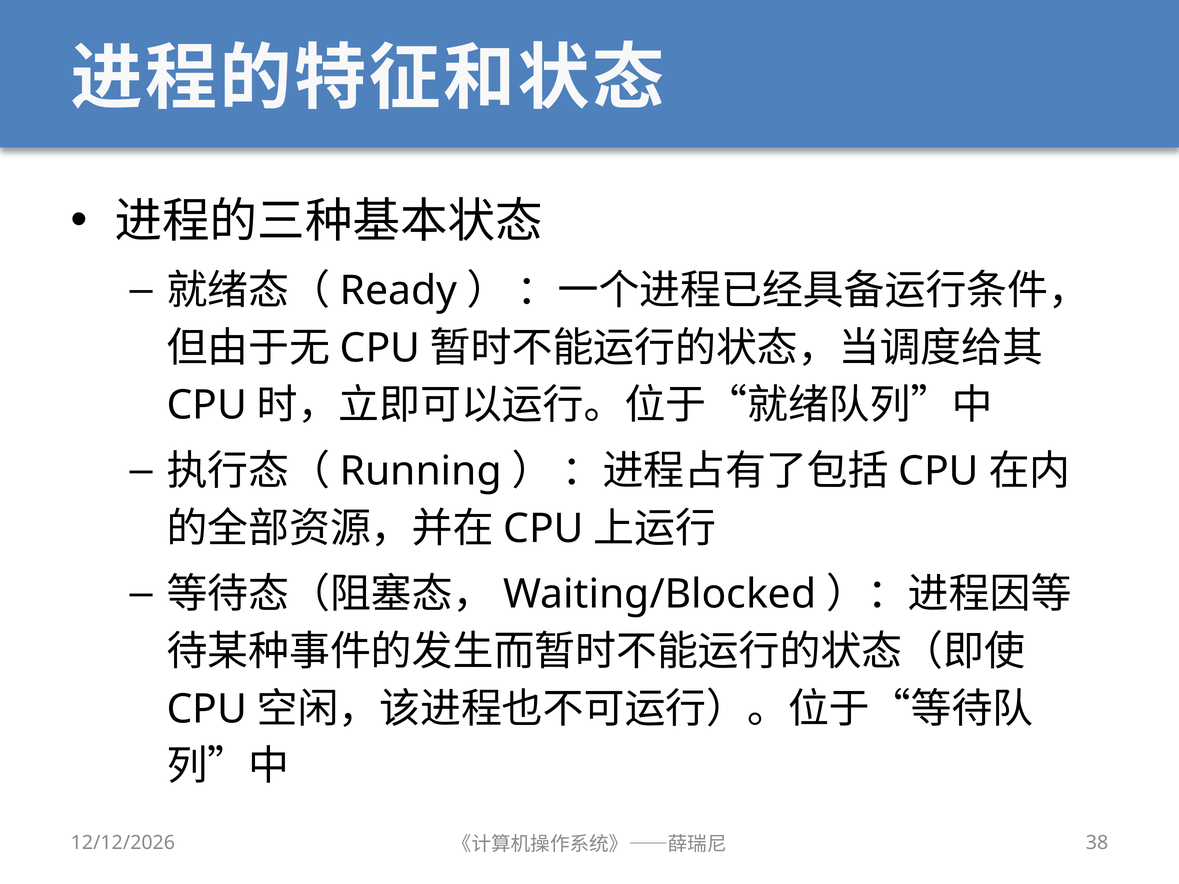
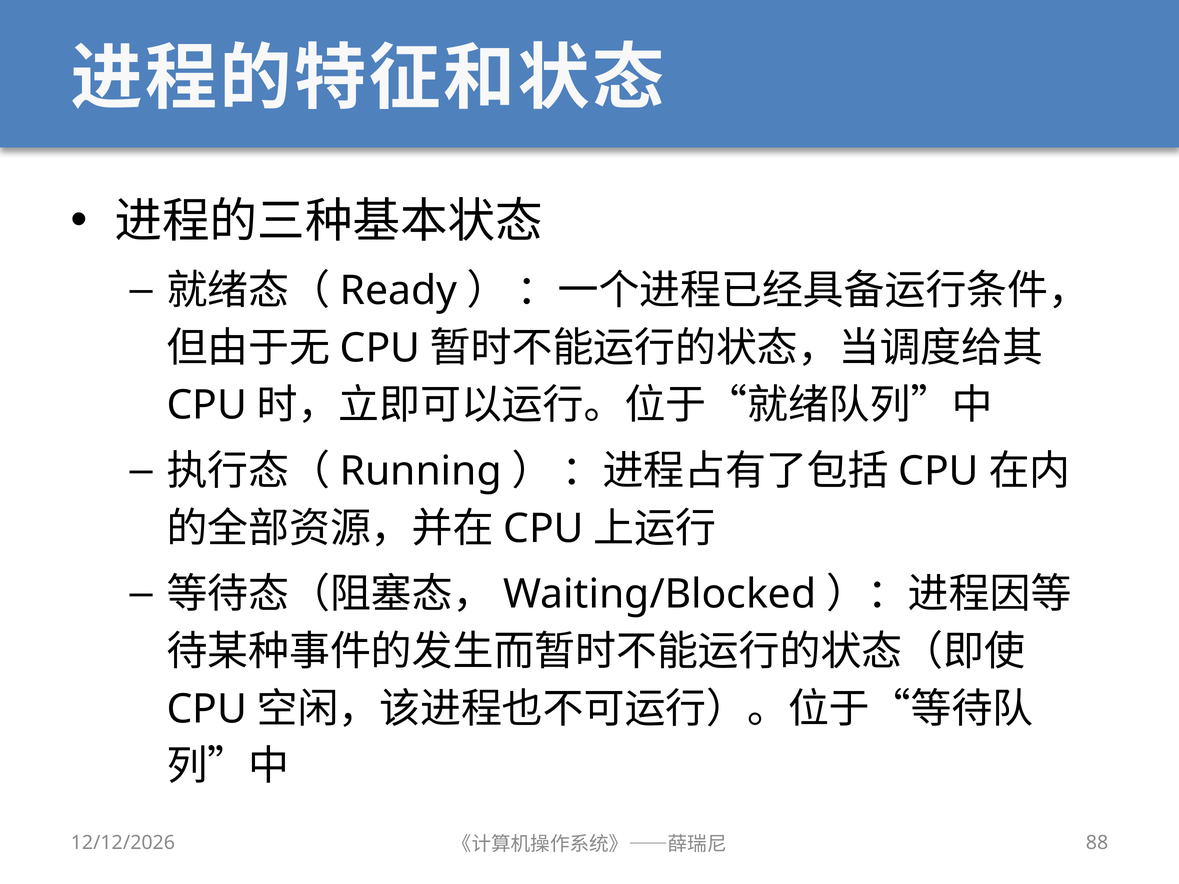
38: 38 -> 88
